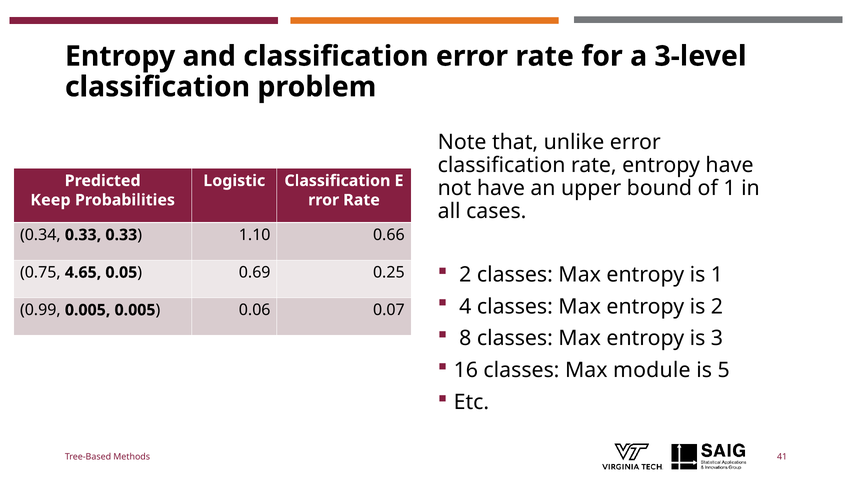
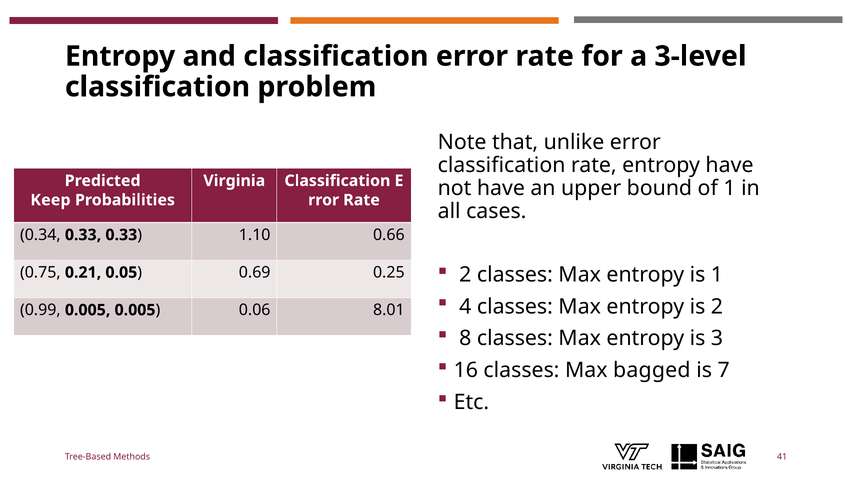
Logistic: Logistic -> Virginia
4.65: 4.65 -> 0.21
0.07: 0.07 -> 8.01
module: module -> bagged
5: 5 -> 7
